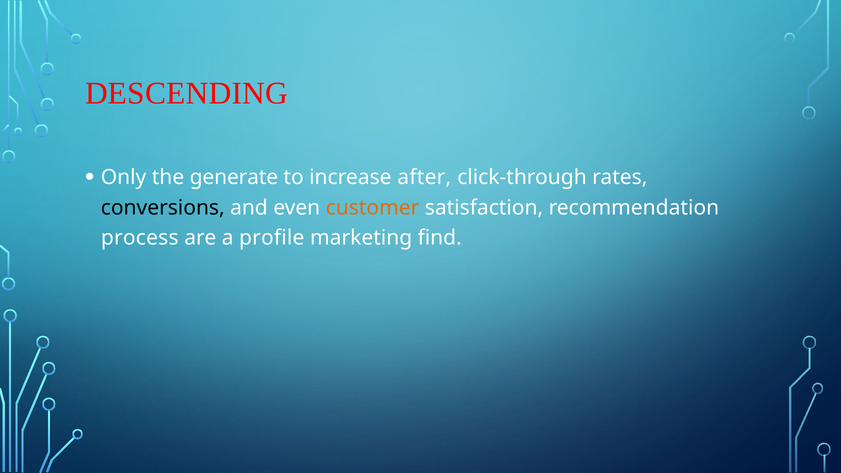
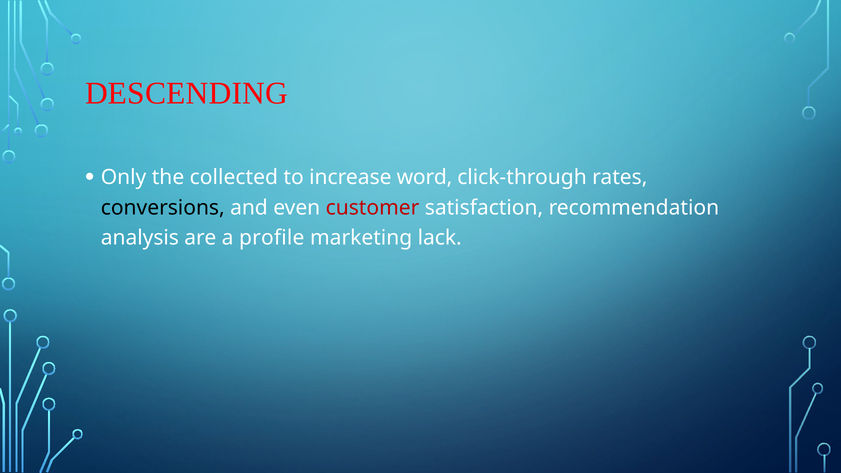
generate: generate -> collected
after: after -> word
customer colour: orange -> red
process: process -> analysis
find: find -> lack
